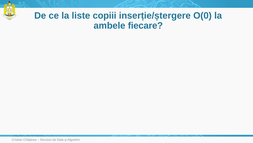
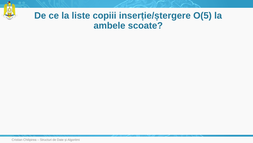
O(0: O(0 -> O(5
fiecare: fiecare -> scoate
